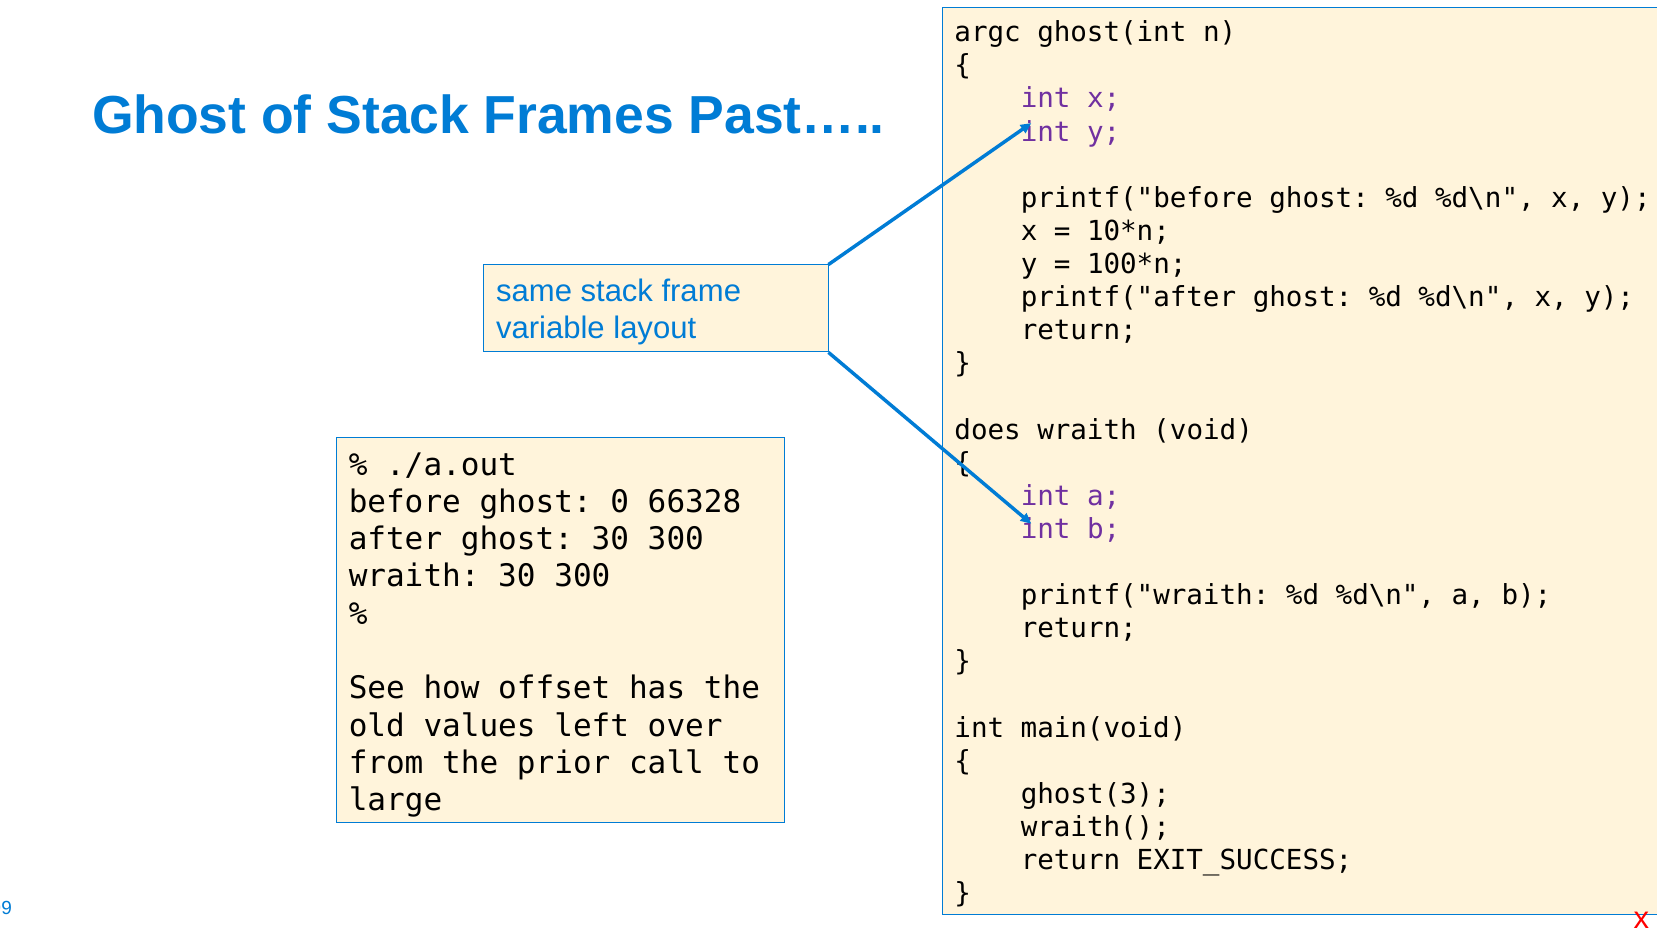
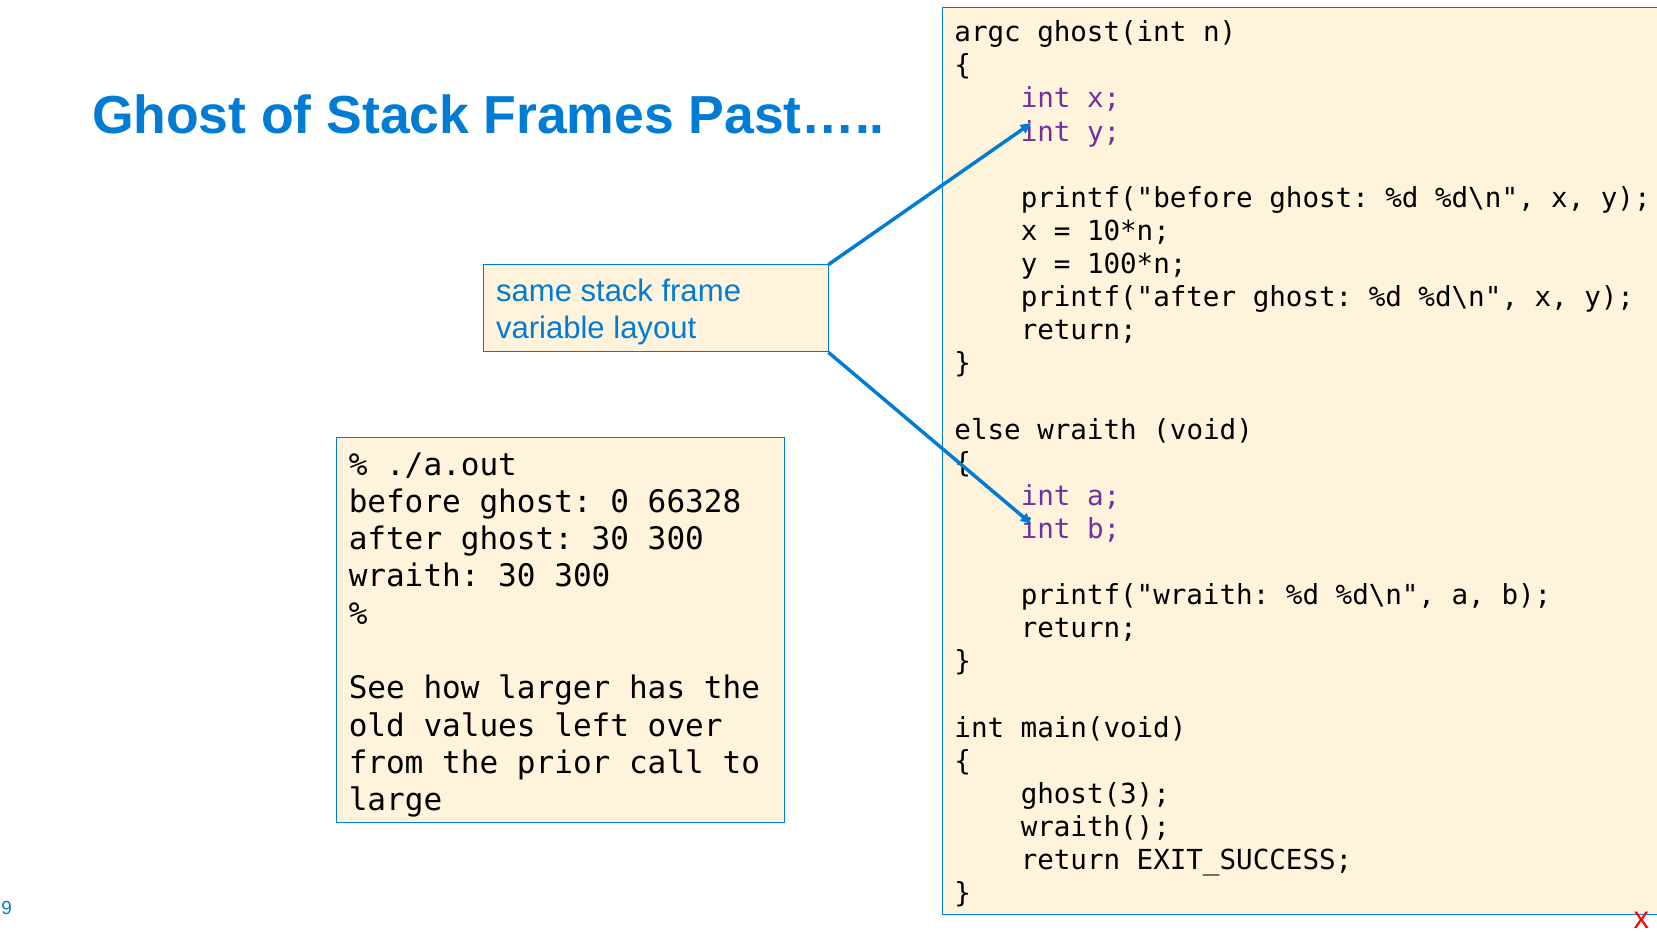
does: does -> else
offset: offset -> larger
